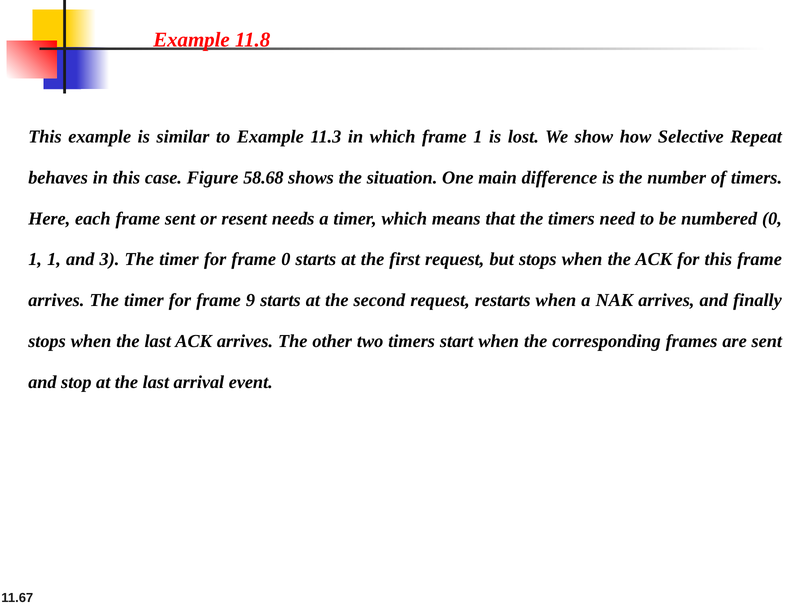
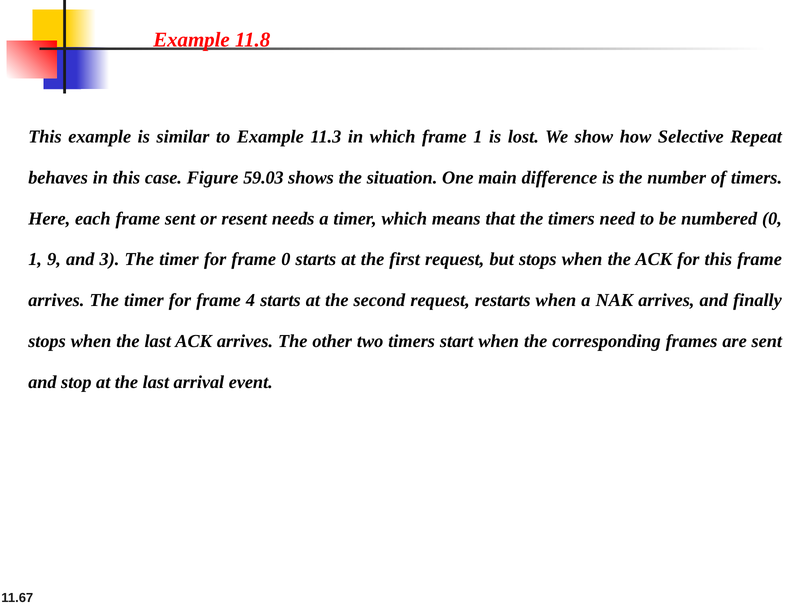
58.68: 58.68 -> 59.03
1 1: 1 -> 9
9: 9 -> 4
